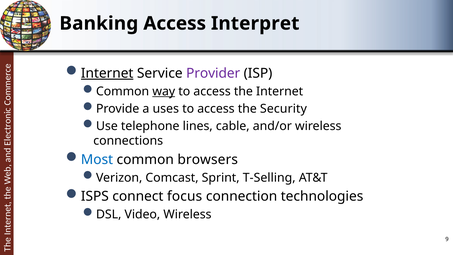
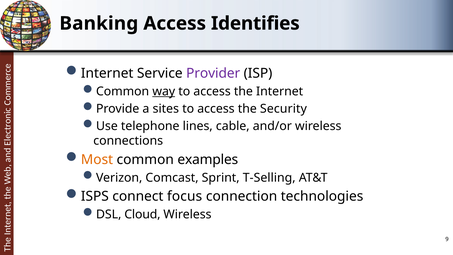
Interpret: Interpret -> Identifies
Internet at (107, 73) underline: present -> none
uses: uses -> sites
Most colour: blue -> orange
browsers: browsers -> examples
Video: Video -> Cloud
